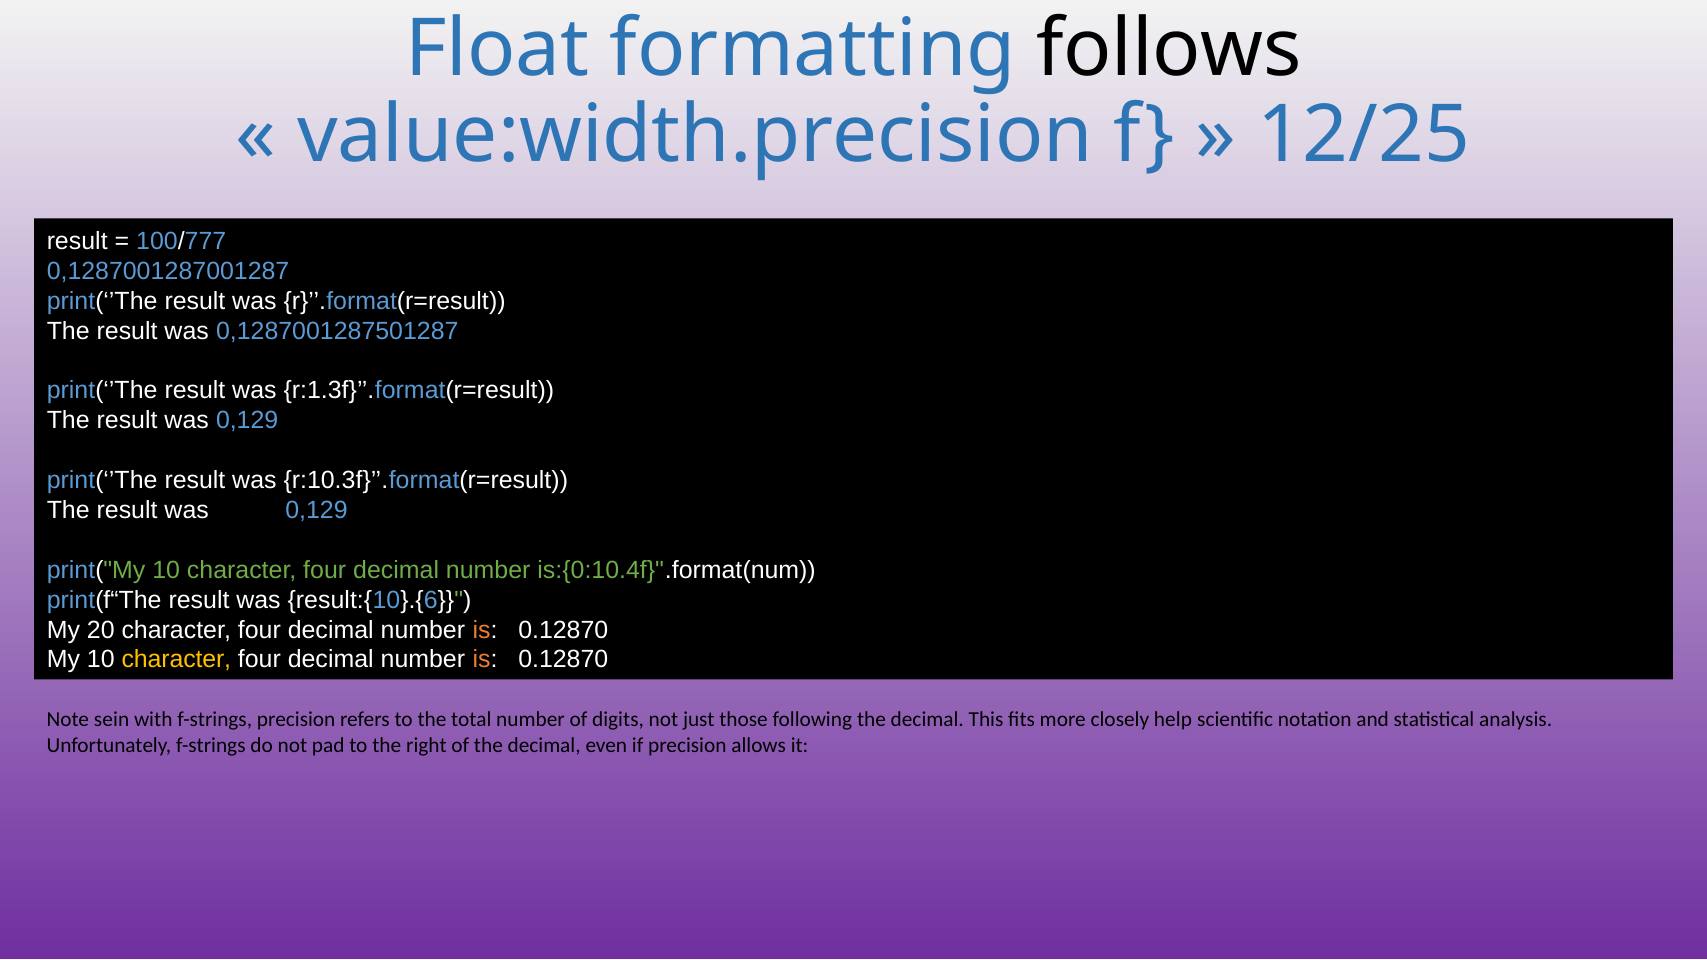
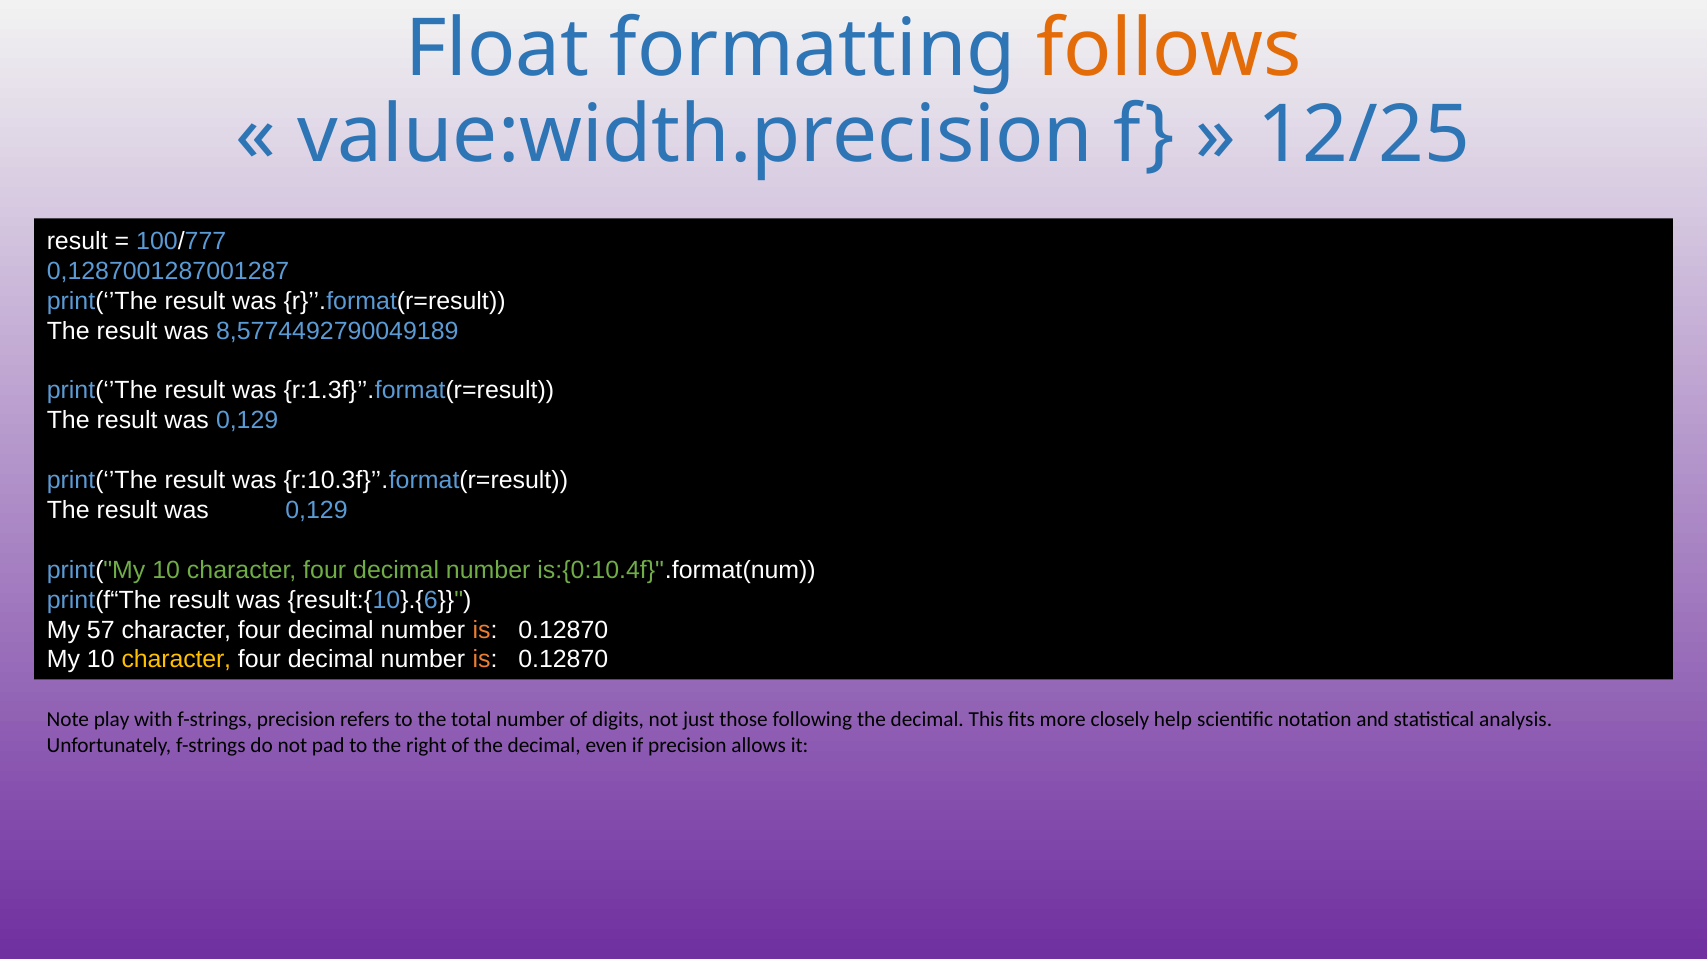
follows colour: black -> orange
0,1287001287501287: 0,1287001287501287 -> 8,5774492790049189
20: 20 -> 57
sein: sein -> play
